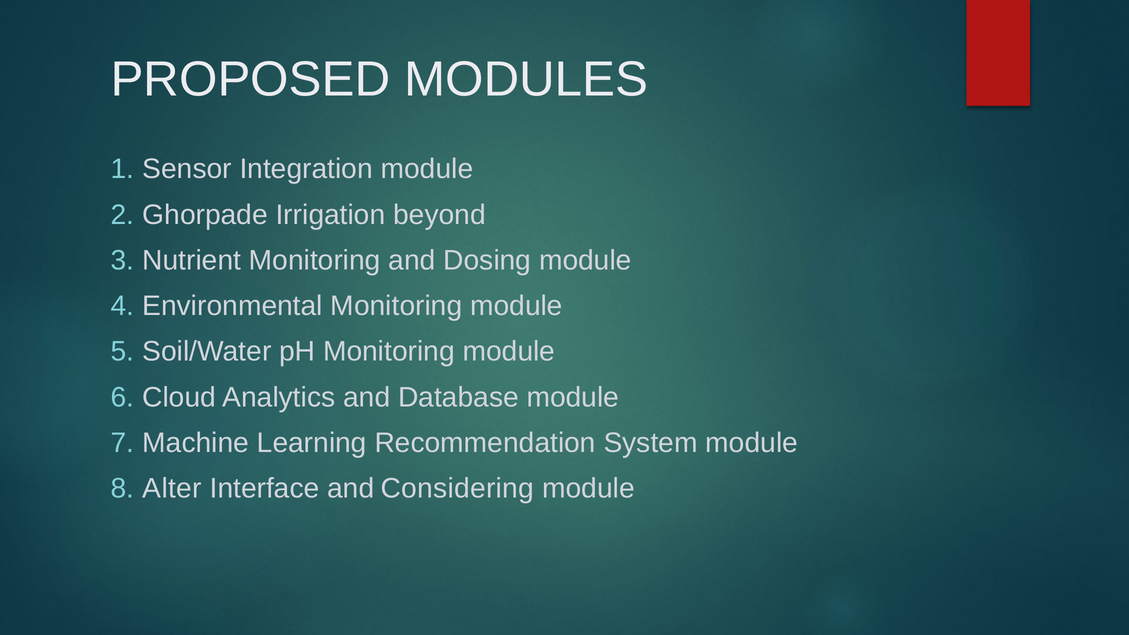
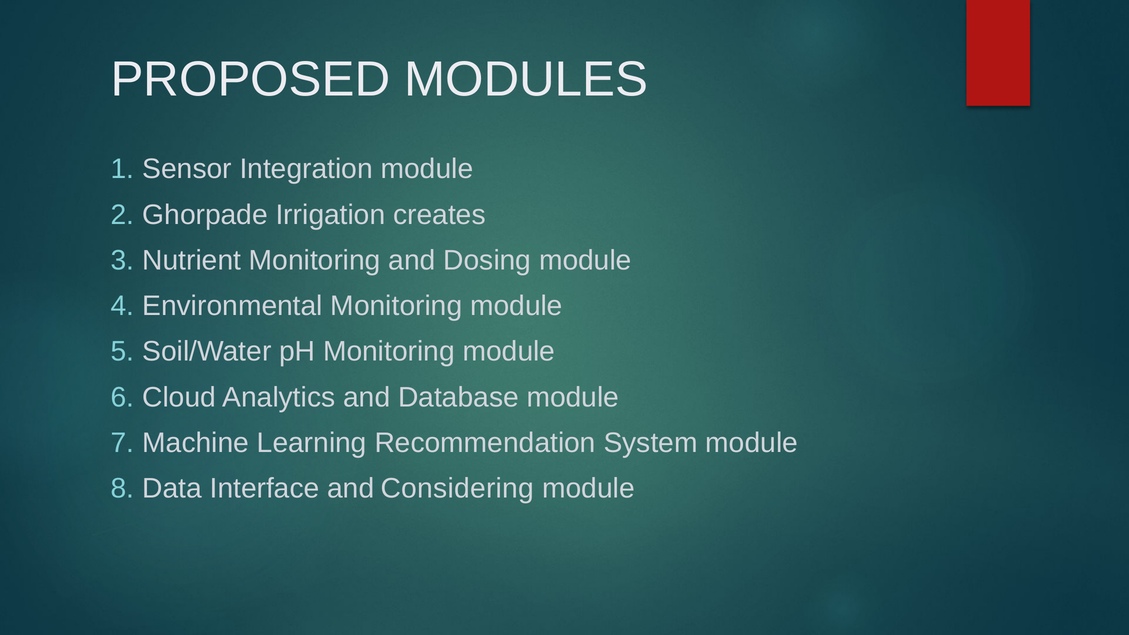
beyond: beyond -> creates
Alter: Alter -> Data
